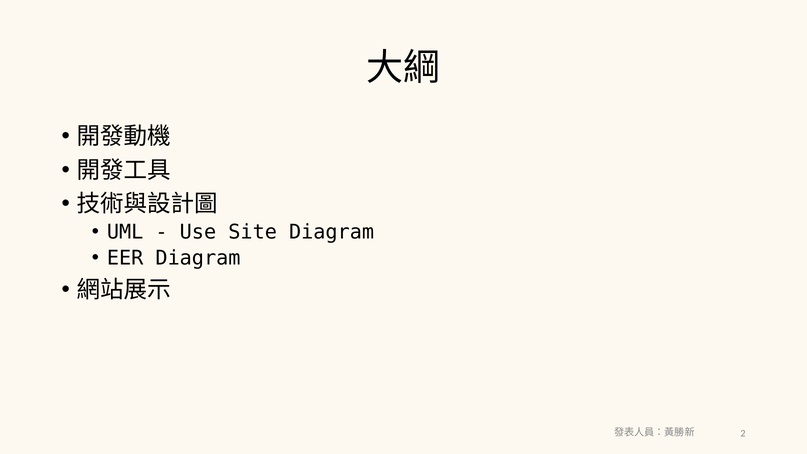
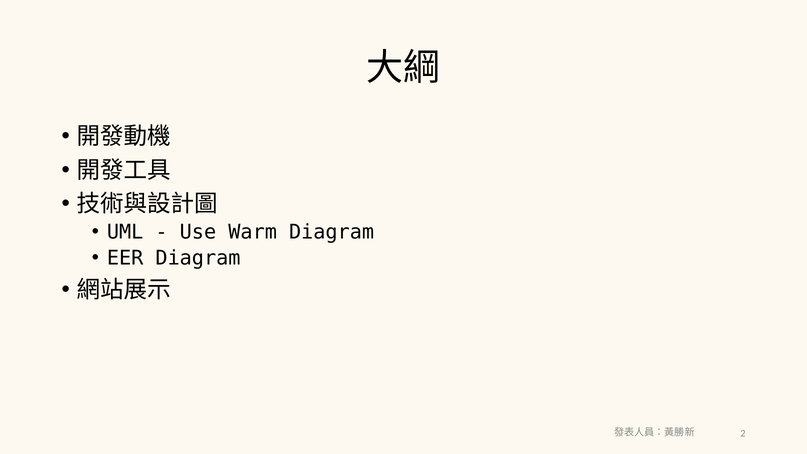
Site: Site -> Warm
